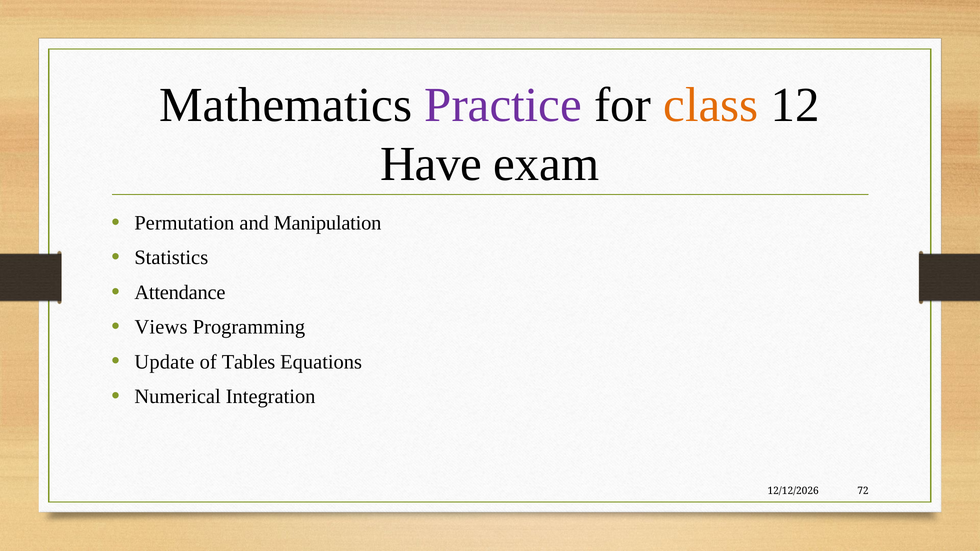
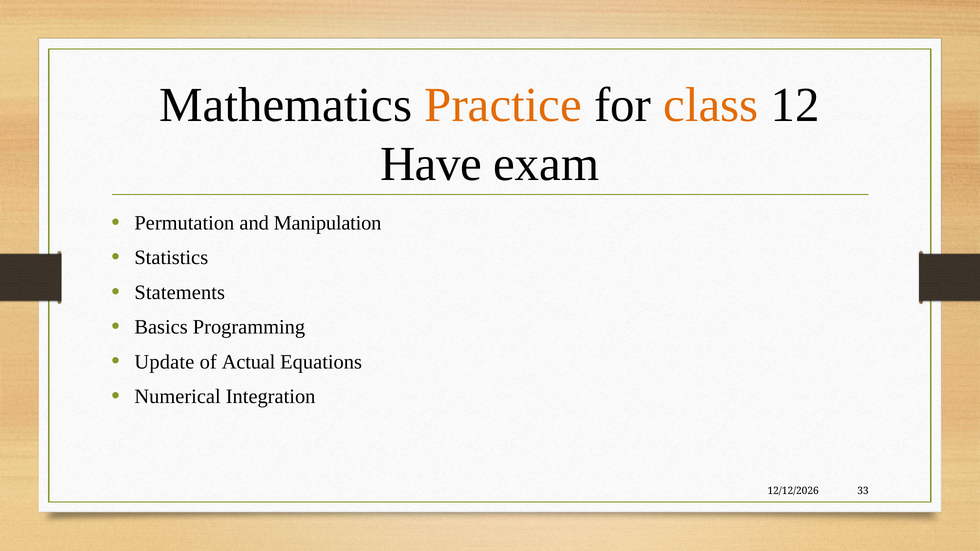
Practice colour: purple -> orange
Attendance: Attendance -> Statements
Views: Views -> Basics
Tables: Tables -> Actual
72: 72 -> 33
